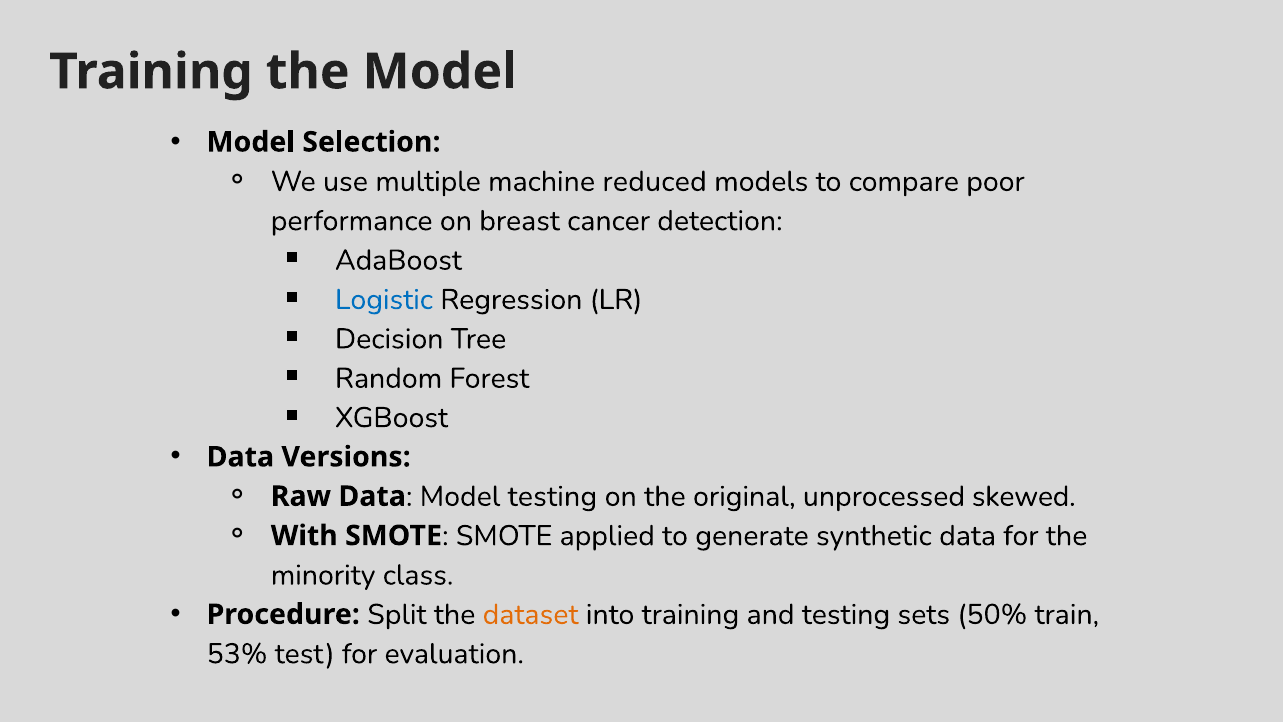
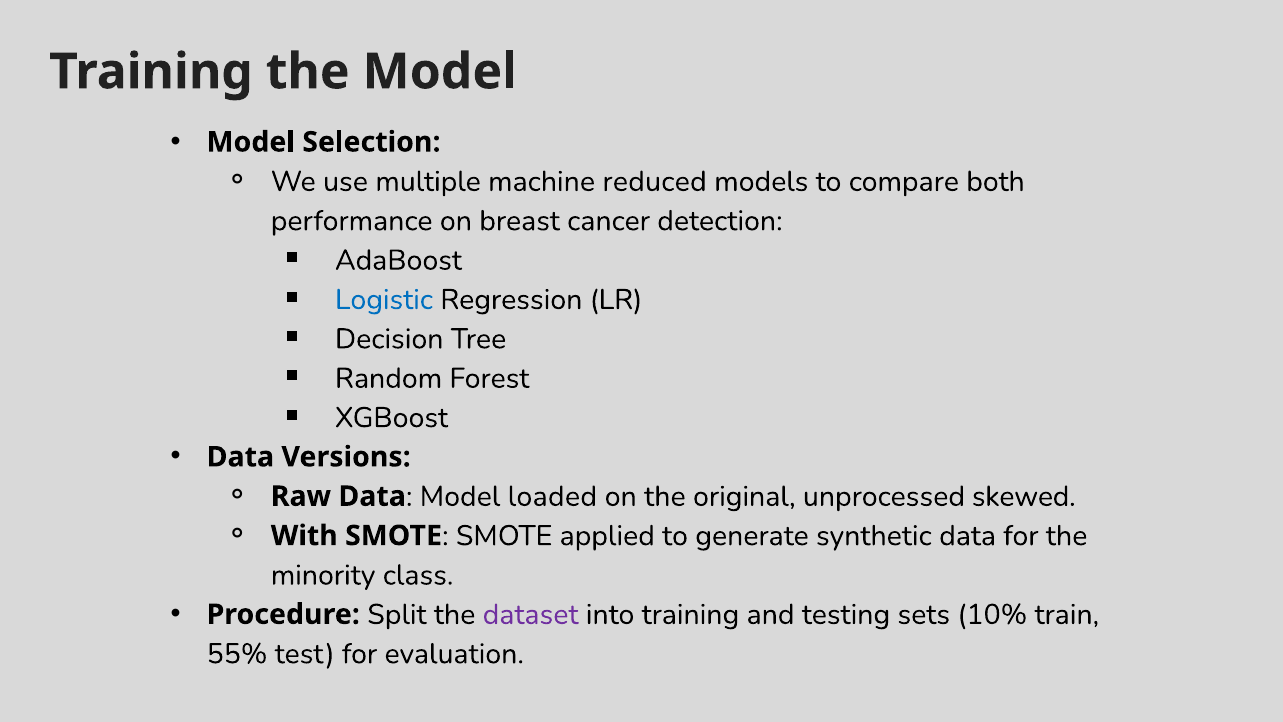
poor: poor -> both
Model testing: testing -> loaded
dataset colour: orange -> purple
50%: 50% -> 10%
53%: 53% -> 55%
